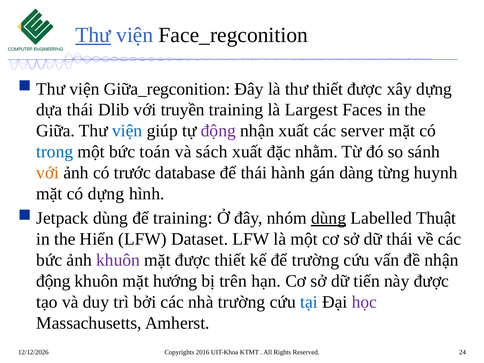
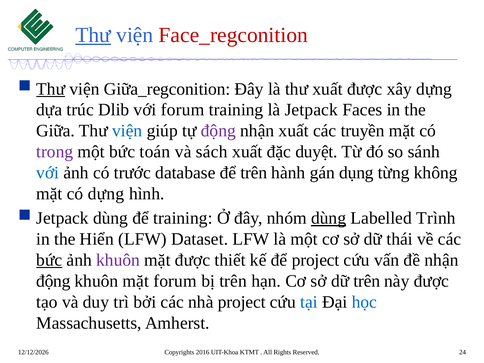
Face_regconition colour: black -> red
Thư at (51, 89) underline: none -> present
thư thiết: thiết -> xuất
dựa thái: thái -> trúc
với truyền: truyền -> forum
là Largest: Largest -> Jetpack
server: server -> truyền
trong colour: blue -> purple
nhằm: nhằm -> duyệt
với at (48, 173) colour: orange -> blue
để thái: thái -> trên
dàng: dàng -> dụng
huynh: huynh -> không
Thuật: Thuật -> Trình
bức at (49, 260) underline: none -> present
để trường: trường -> project
mặt hướng: hướng -> forum
dữ tiến: tiến -> trên
nhà trường: trường -> project
học colour: purple -> blue
